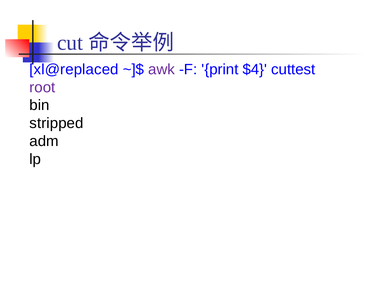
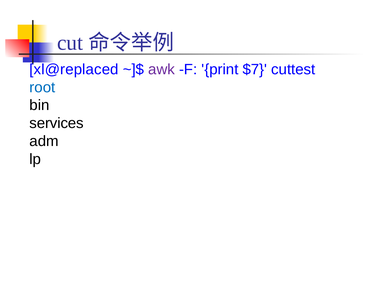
$4: $4 -> $7
root colour: purple -> blue
stripped: stripped -> services
